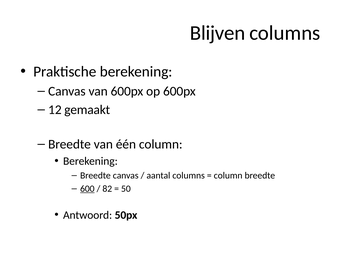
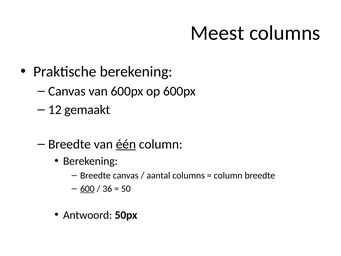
Blijven: Blijven -> Meest
één underline: none -> present
82: 82 -> 36
